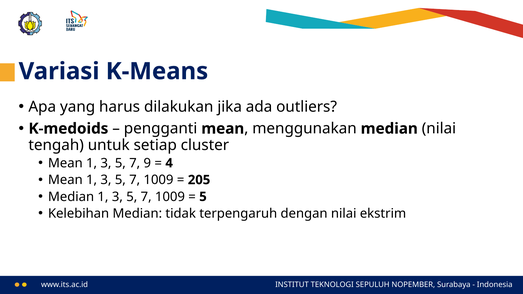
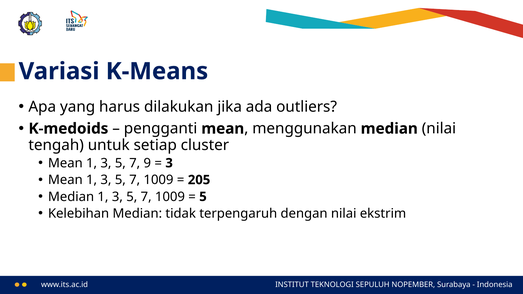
4 at (169, 163): 4 -> 3
